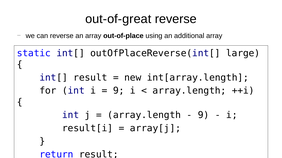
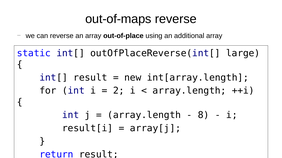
out-of-great: out-of-great -> out-of-maps
9 at (119, 91): 9 -> 2
9 at (204, 115): 9 -> 8
